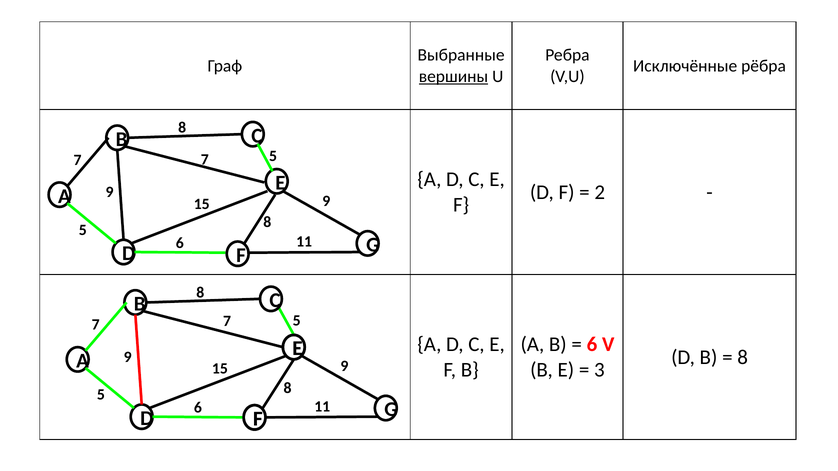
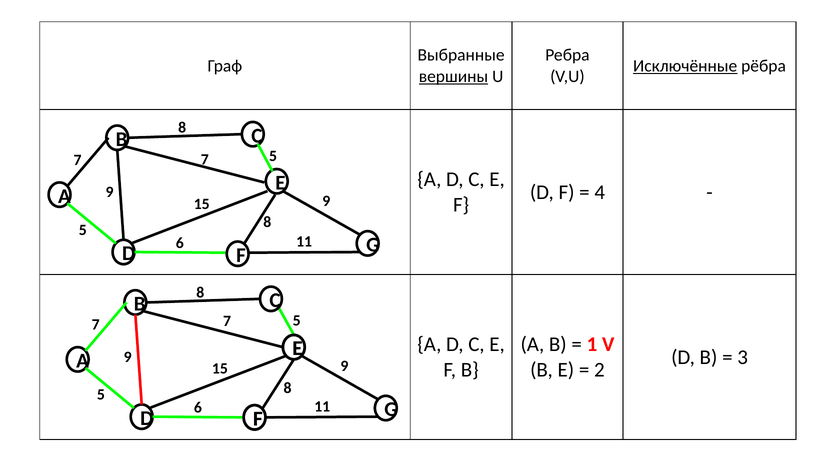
Исключённые underline: none -> present
2: 2 -> 4
6 at (592, 345): 6 -> 1
8 at (743, 358): 8 -> 3
3: 3 -> 2
